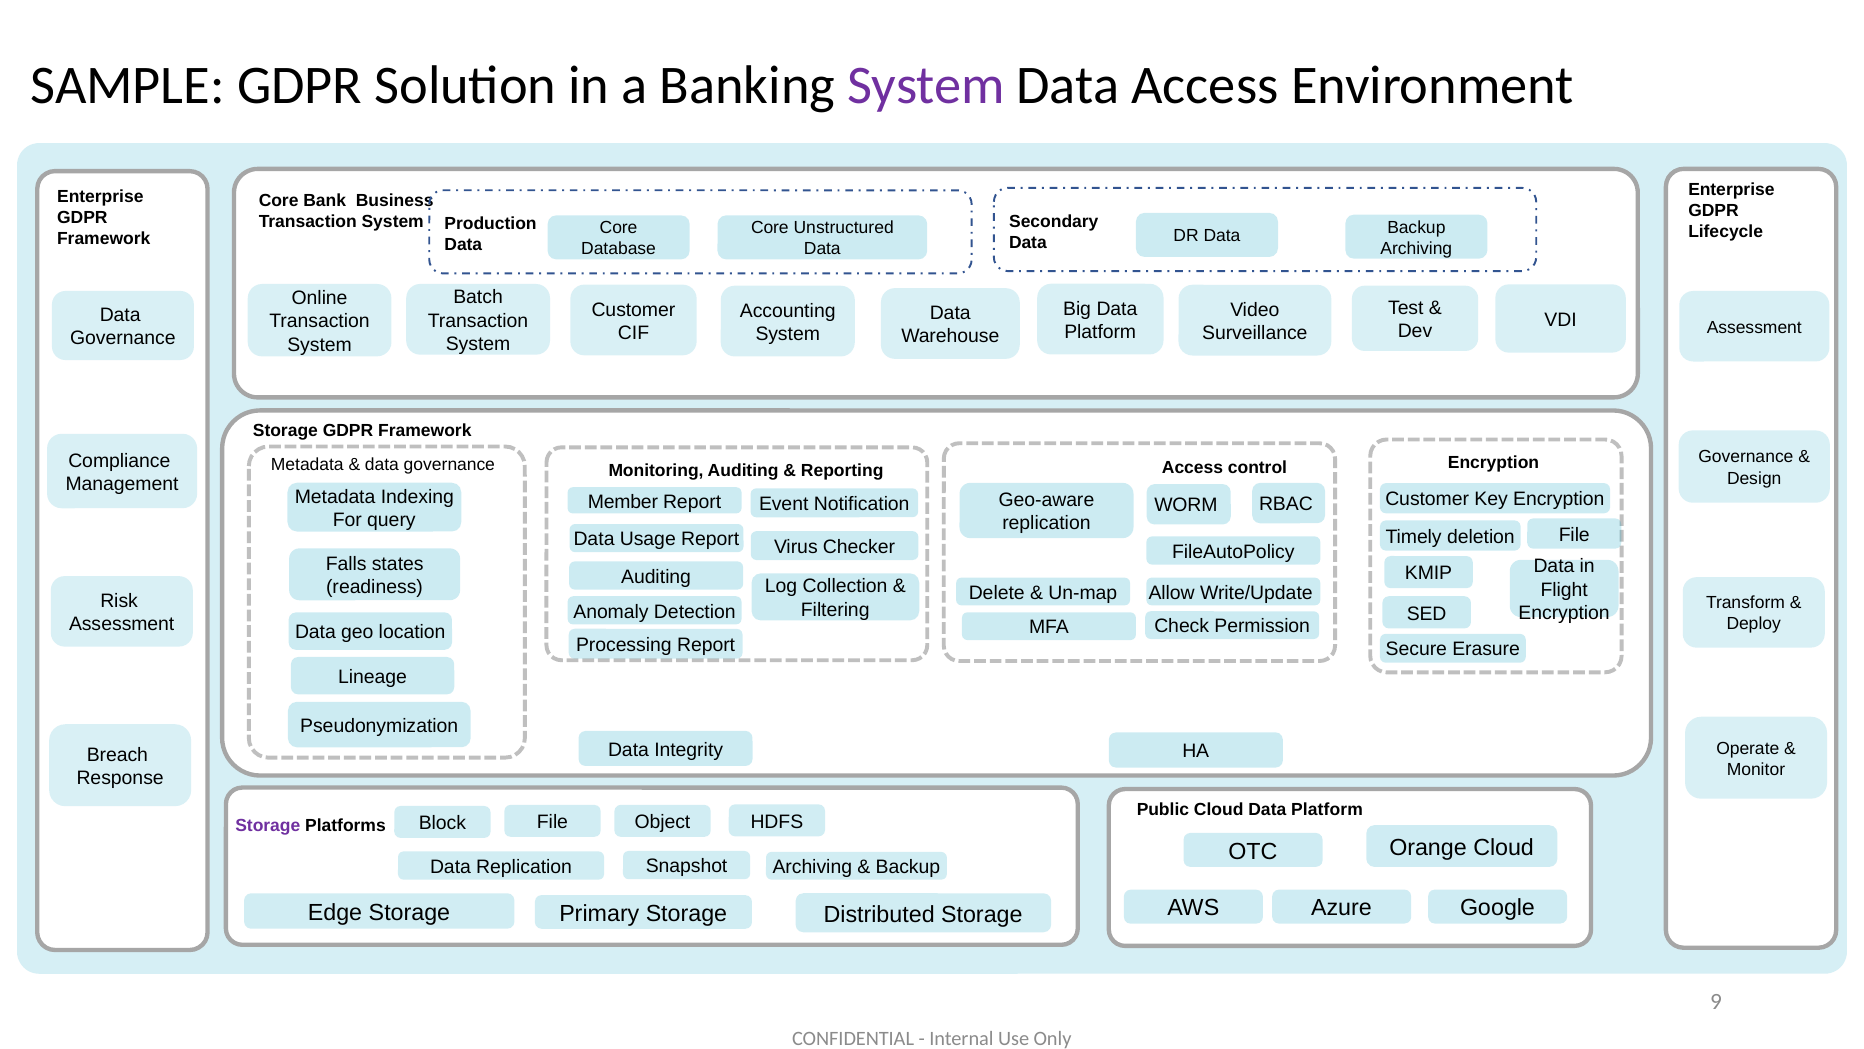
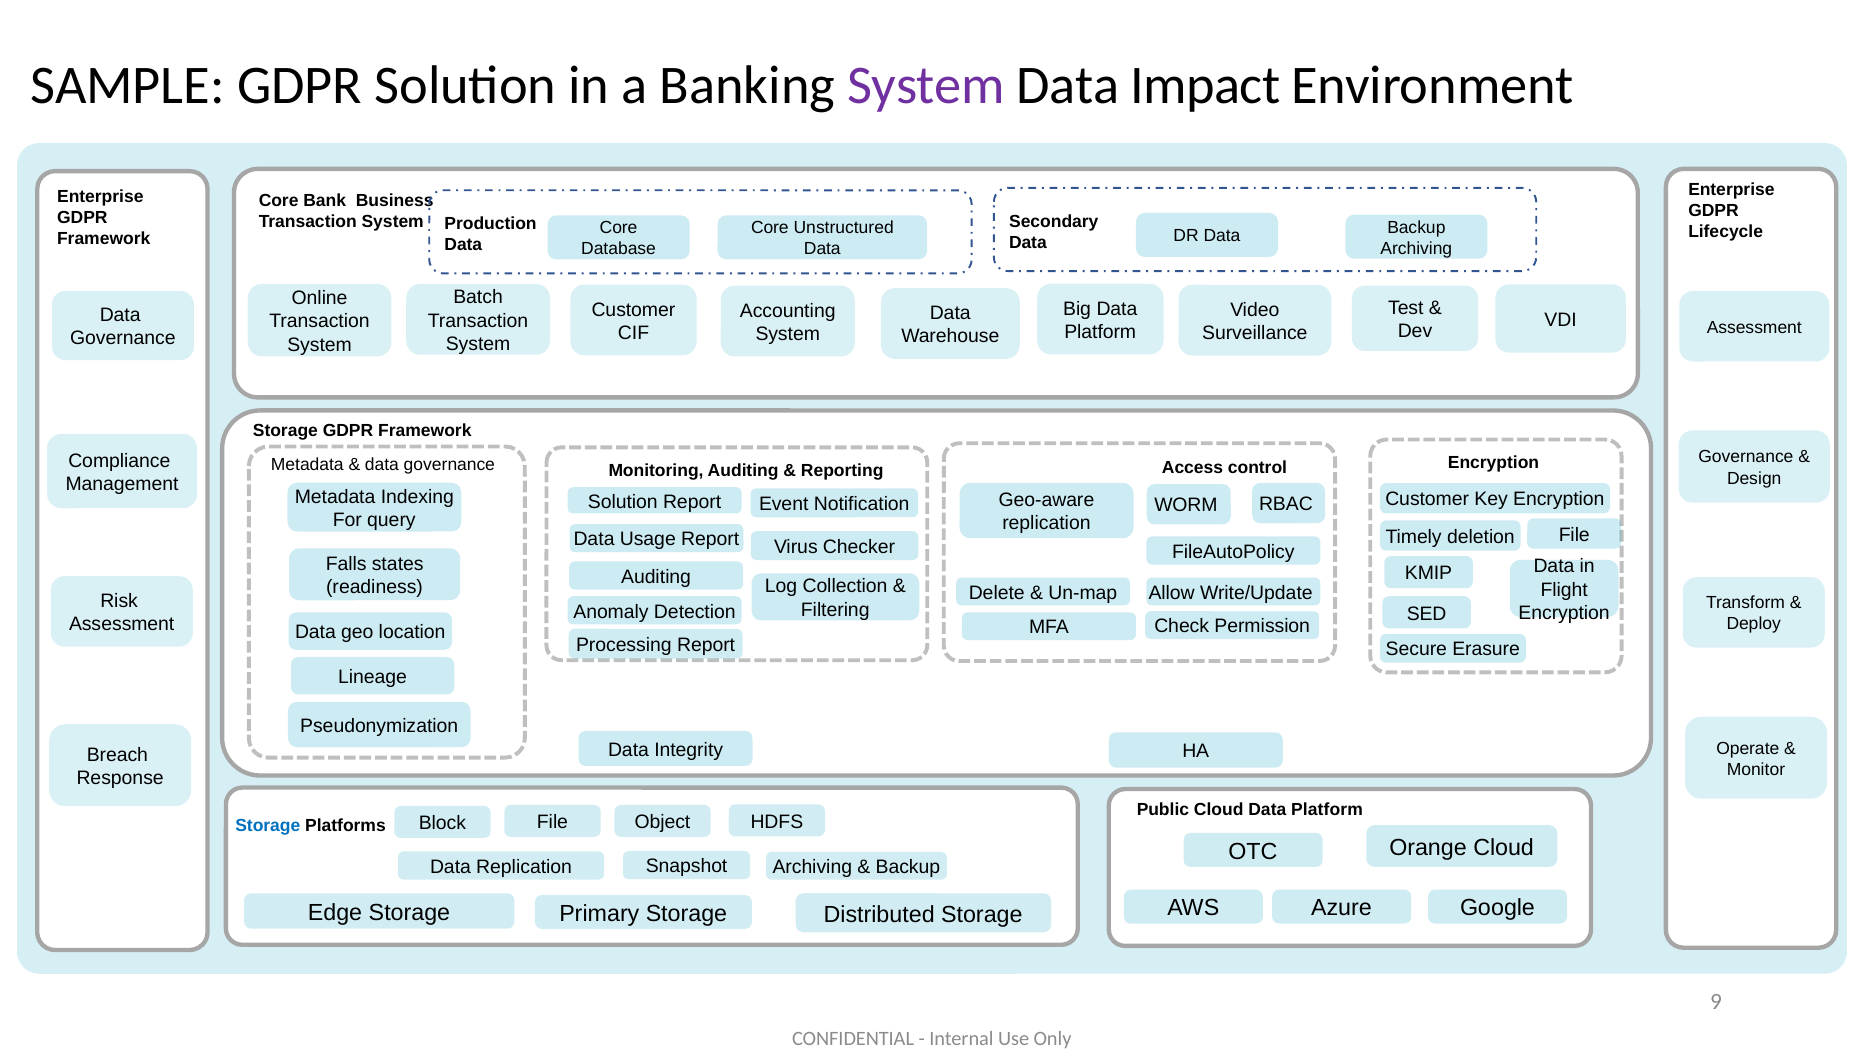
Data Access: Access -> Impact
Member at (623, 501): Member -> Solution
Storage at (268, 825) colour: purple -> blue
